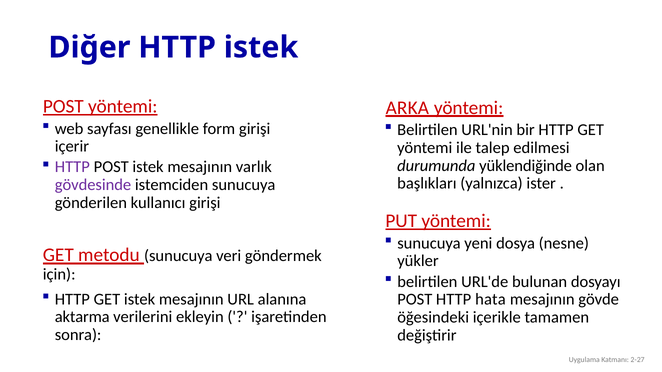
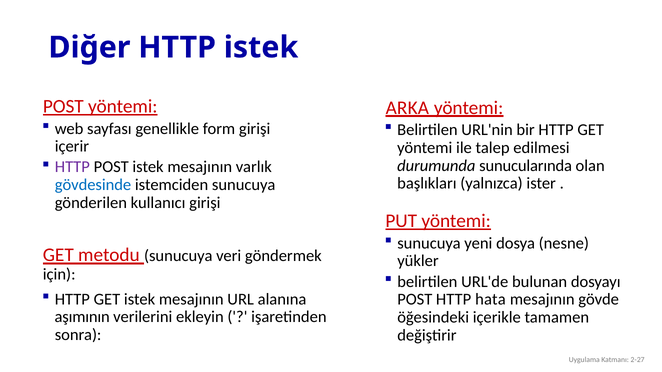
yüklendiğinde: yüklendiğinde -> sunucularında
gövdesinde colour: purple -> blue
aktarma: aktarma -> aşımının
